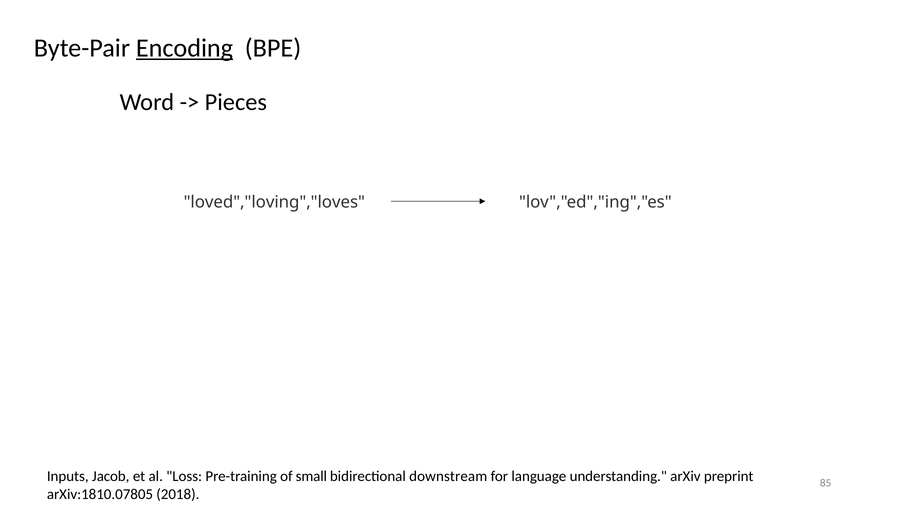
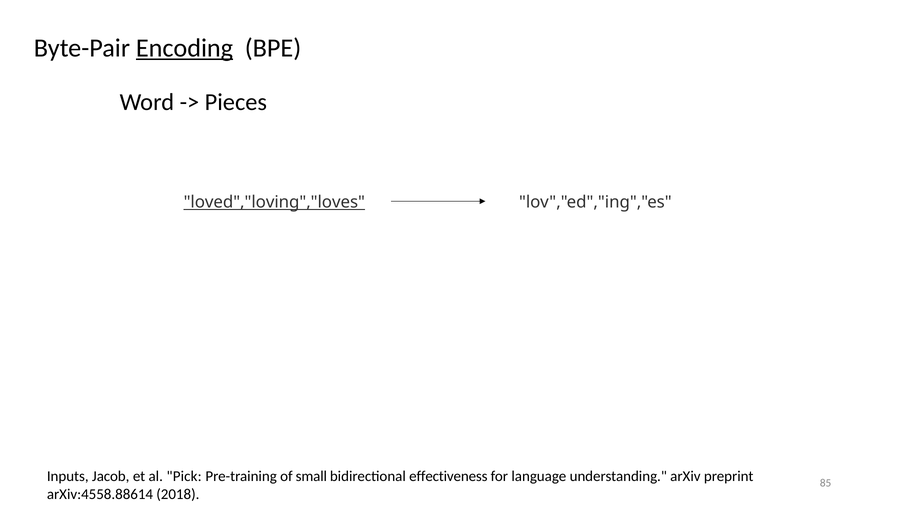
loved","loving","loves underline: none -> present
Loss: Loss -> Pick
downstream: downstream -> effectiveness
arXiv:1810.07805: arXiv:1810.07805 -> arXiv:4558.88614
